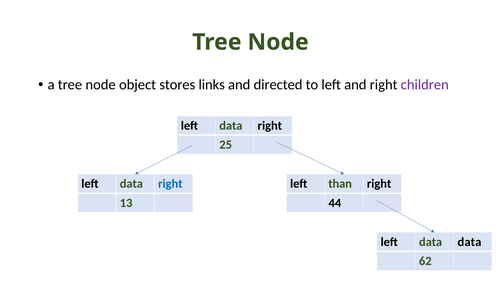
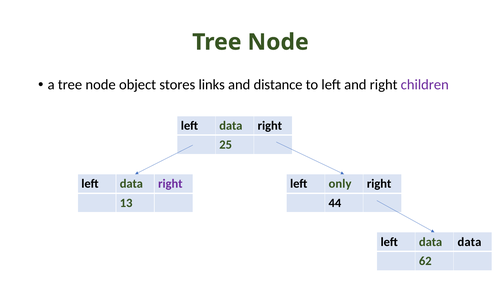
directed: directed -> distance
right at (170, 184) colour: blue -> purple
than: than -> only
